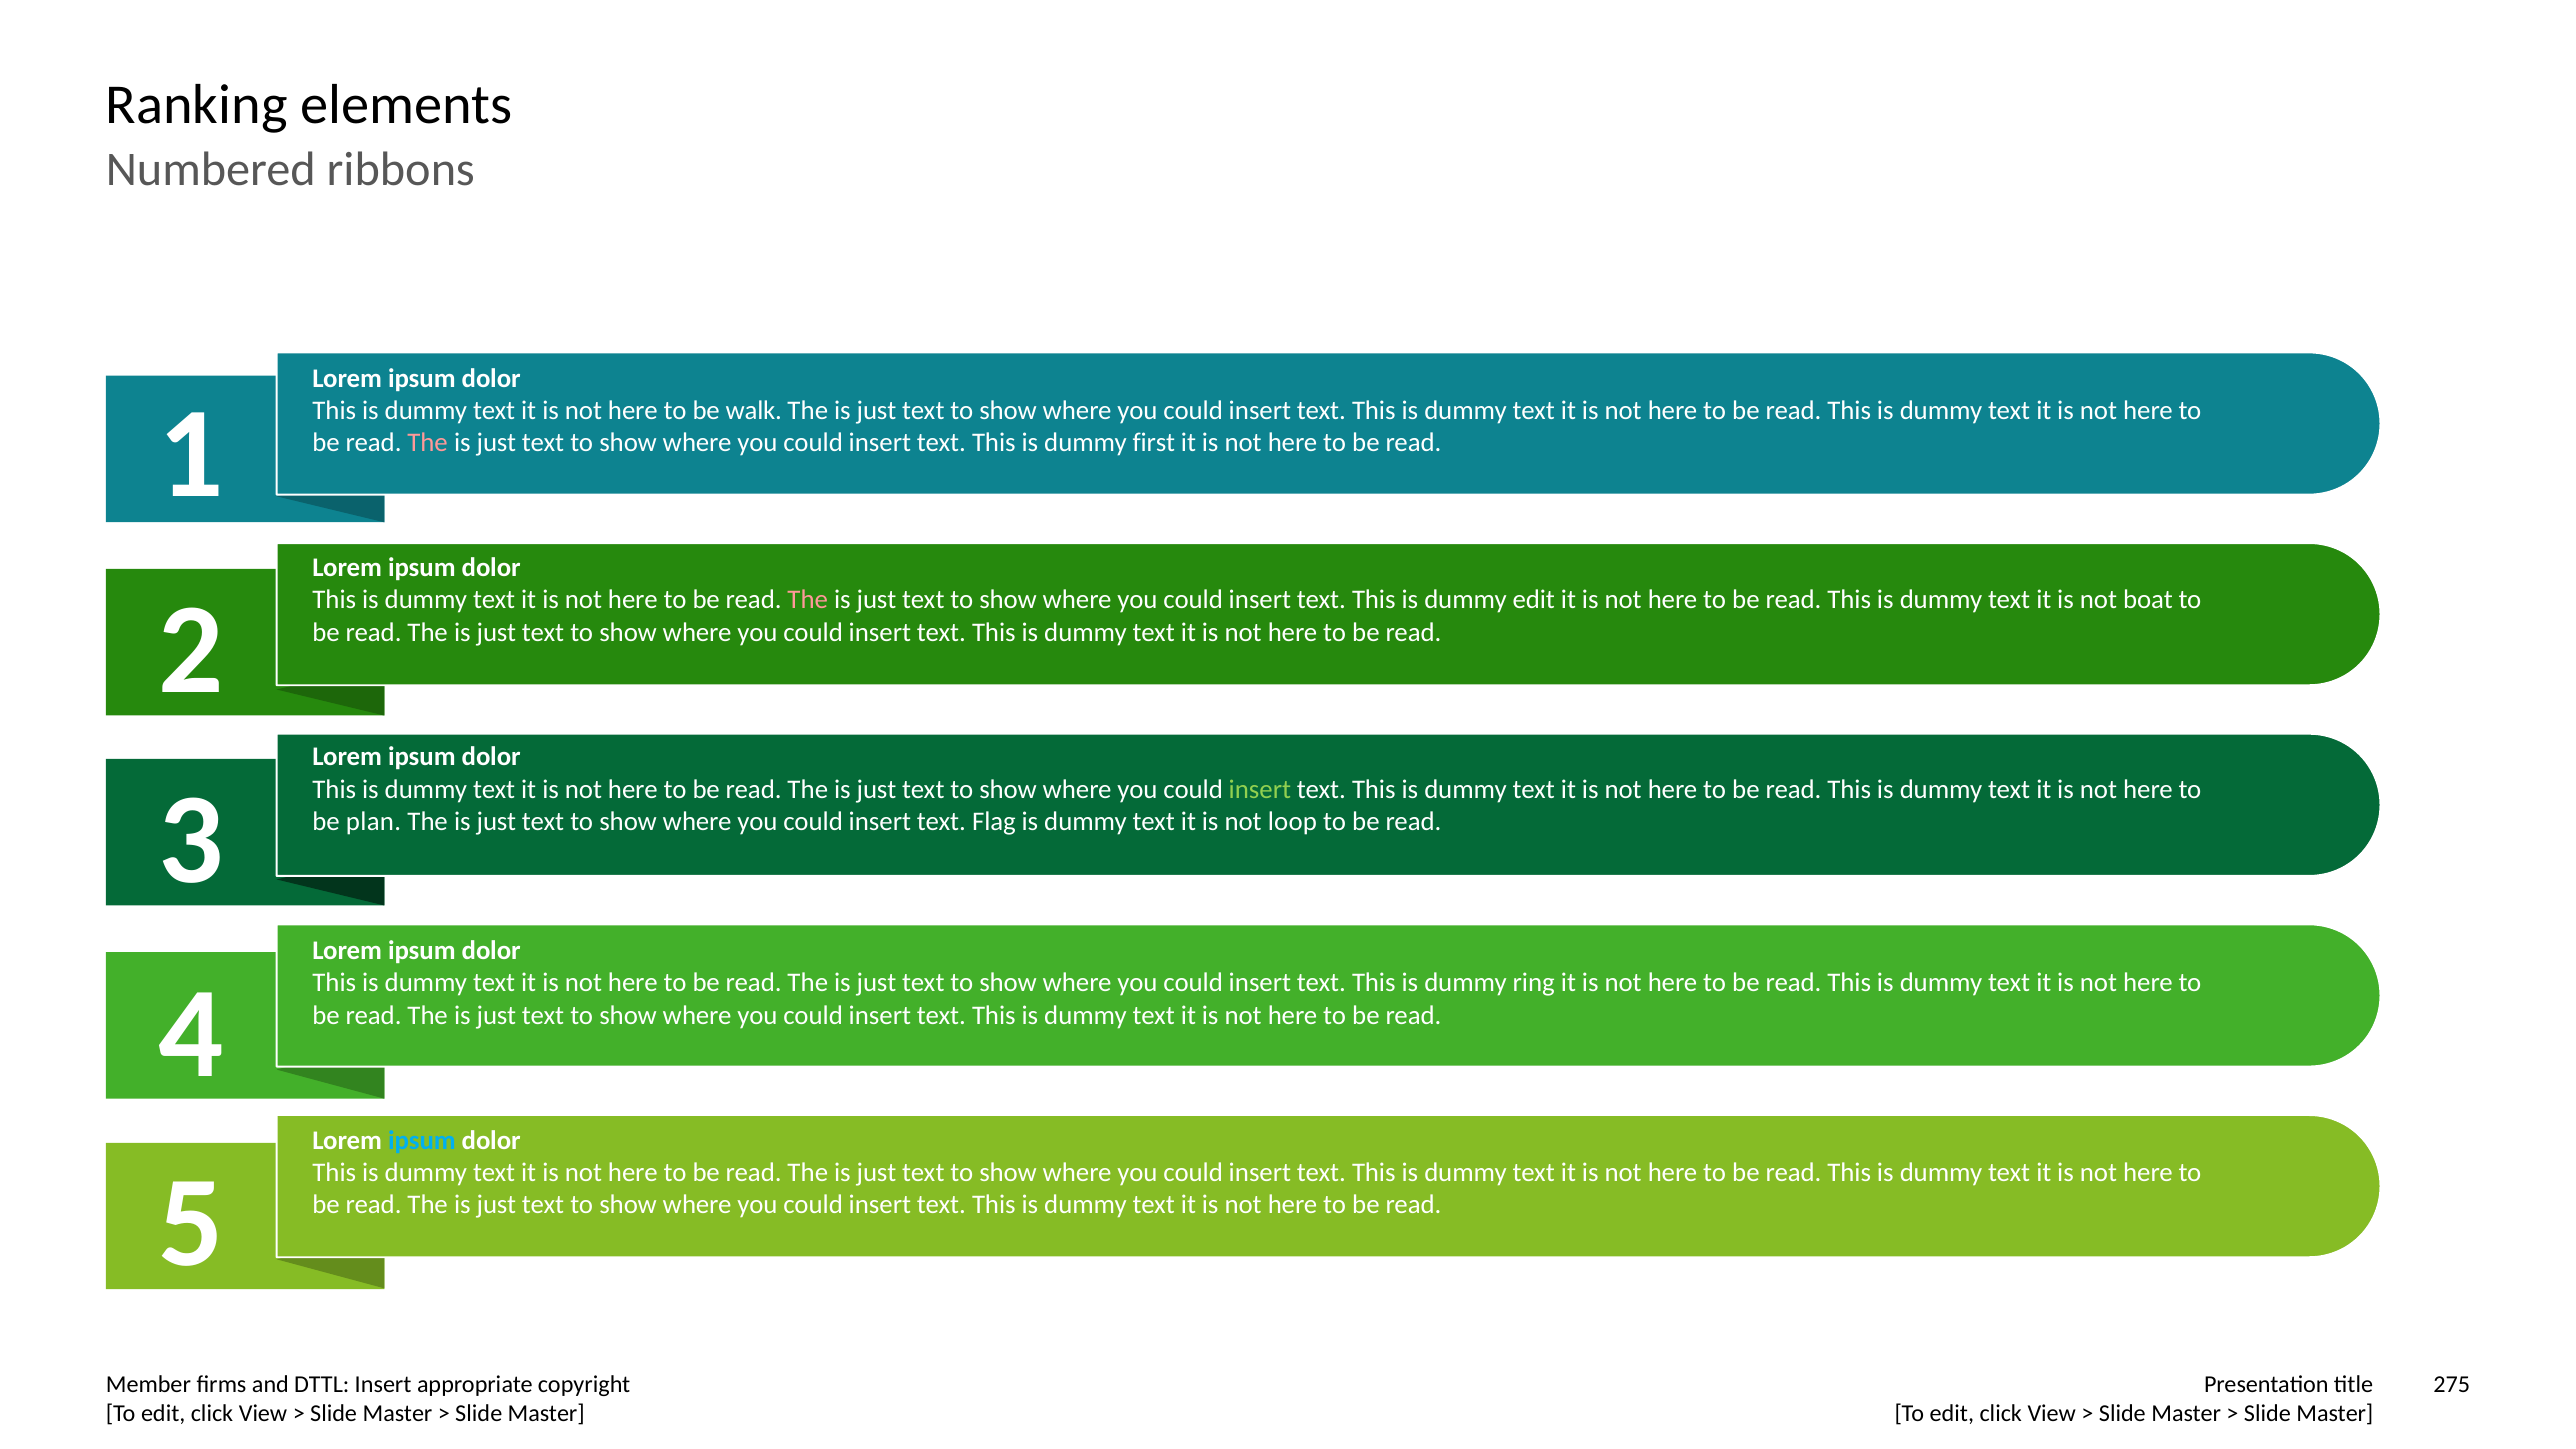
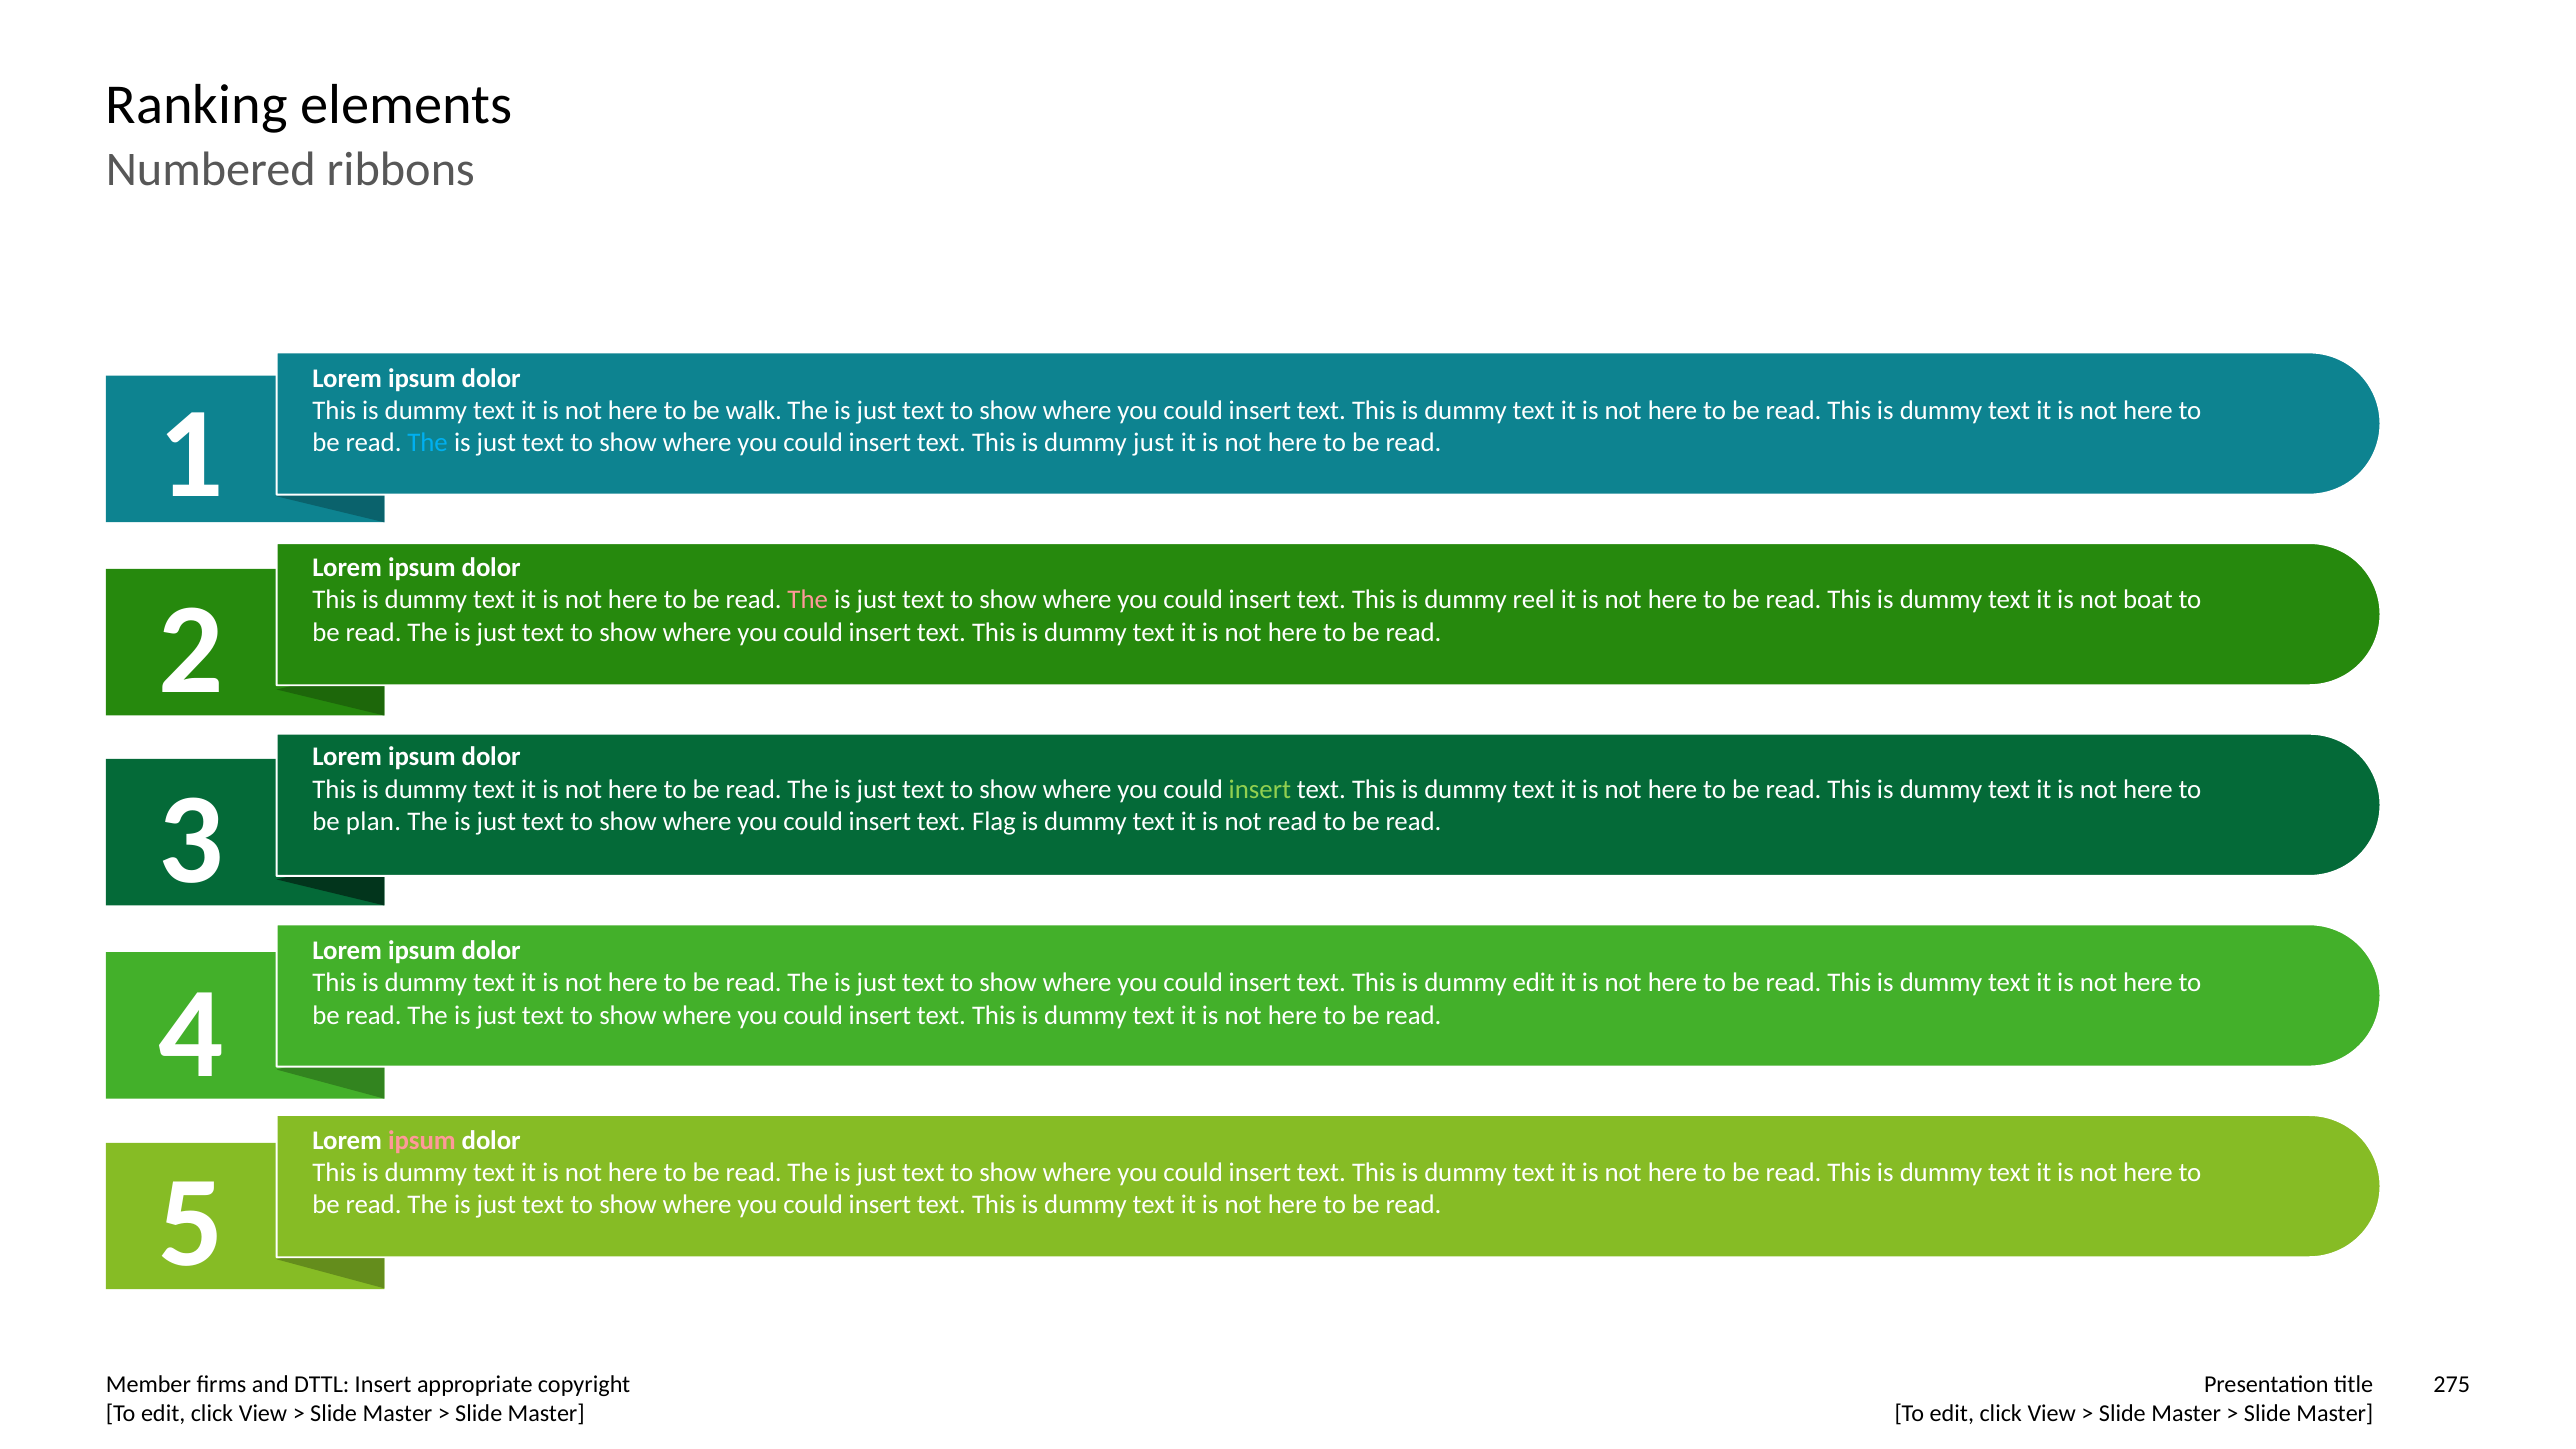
The at (428, 443) colour: pink -> light blue
dummy first: first -> just
dummy edit: edit -> reel
not loop: loop -> read
dummy ring: ring -> edit
ipsum at (422, 1140) colour: light blue -> pink
